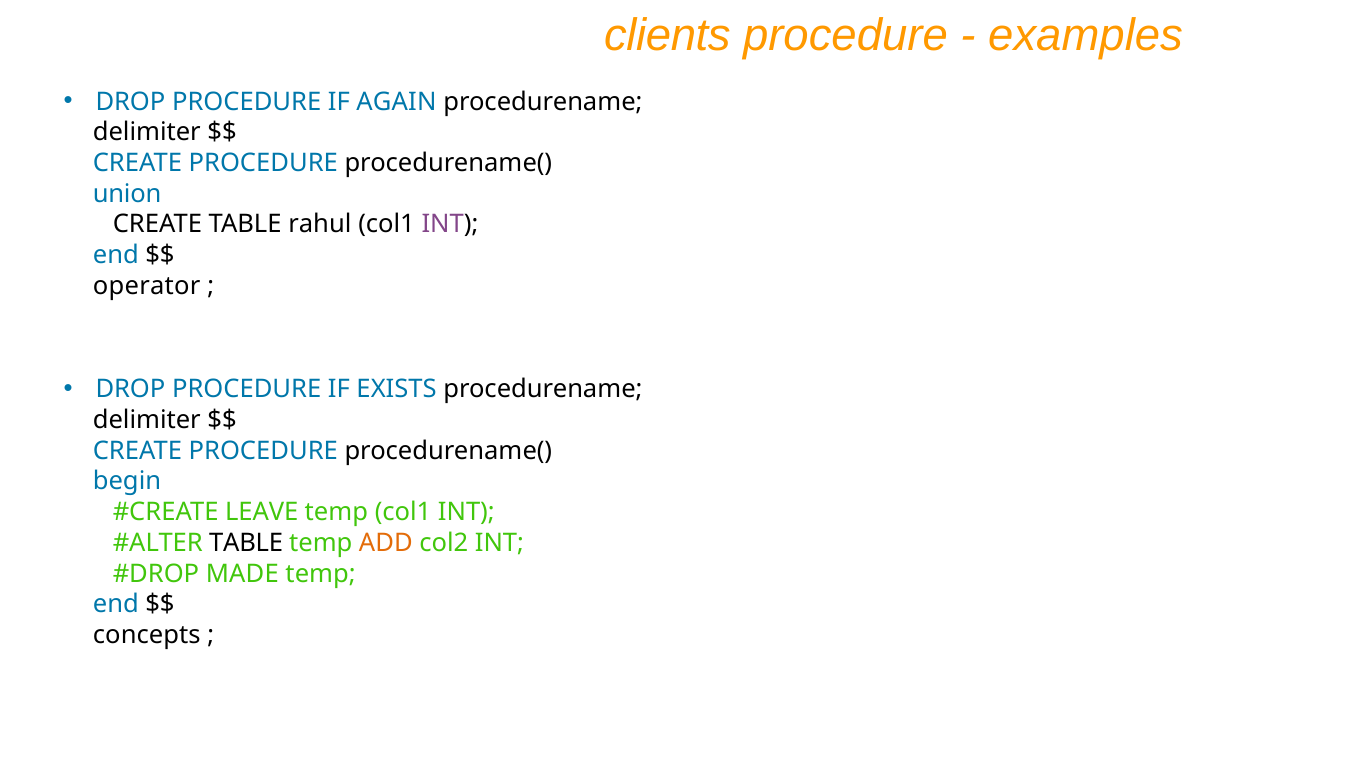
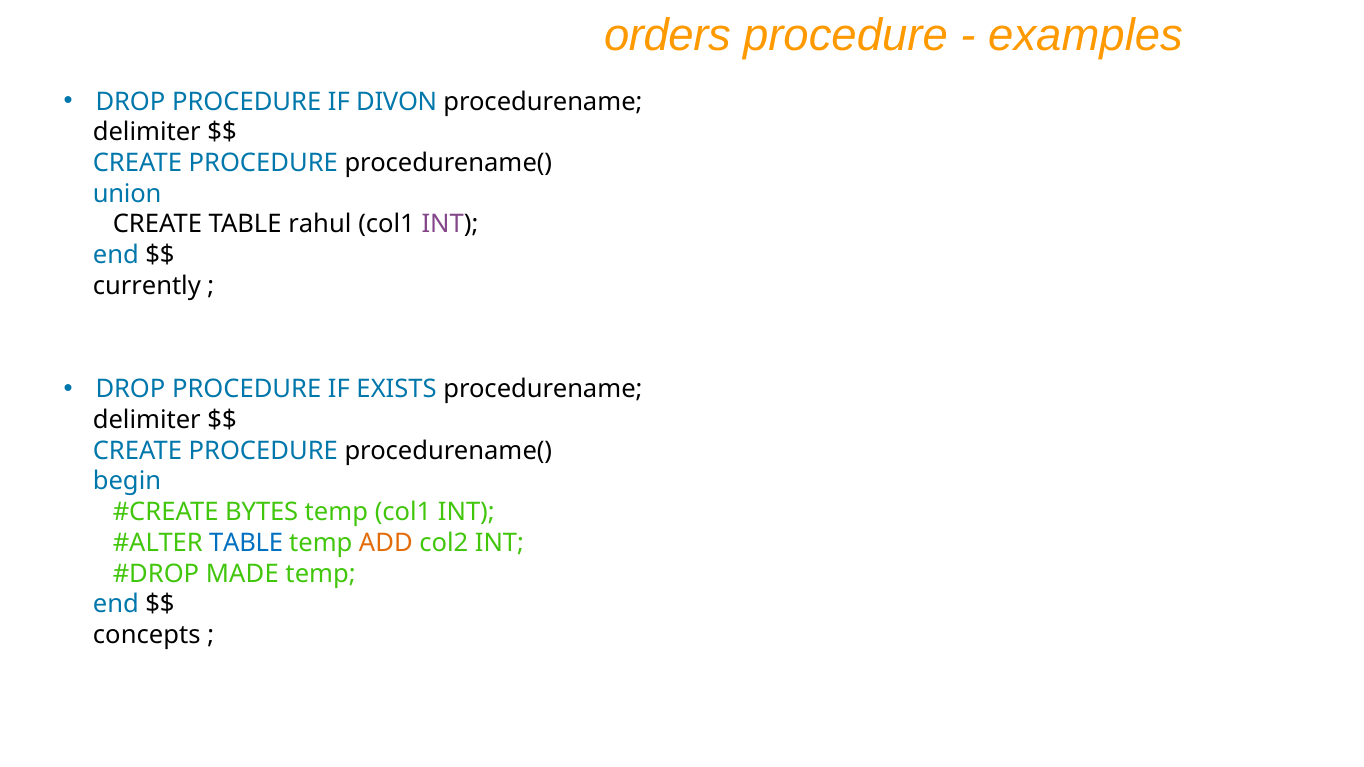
clients: clients -> orders
AGAIN: AGAIN -> DIVON
operator: operator -> currently
LEAVE: LEAVE -> BYTES
TABLE at (246, 543) colour: black -> blue
